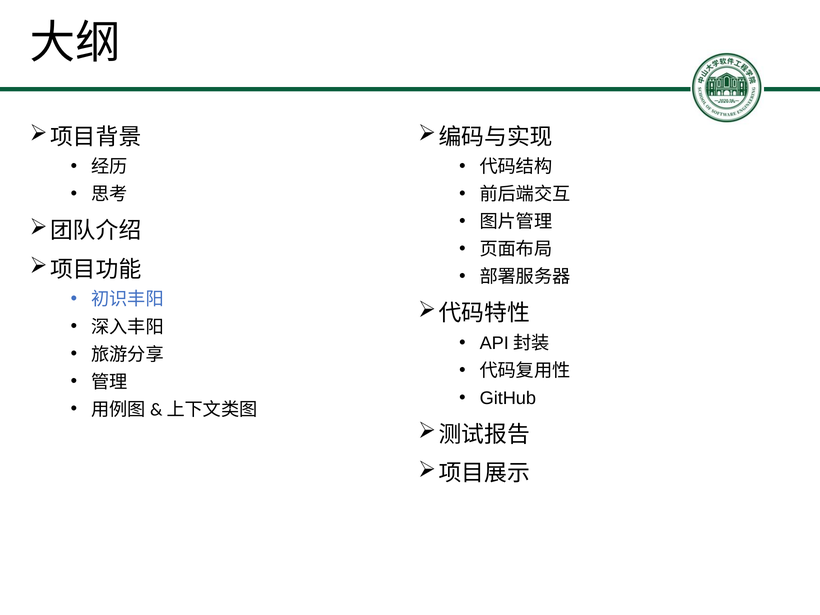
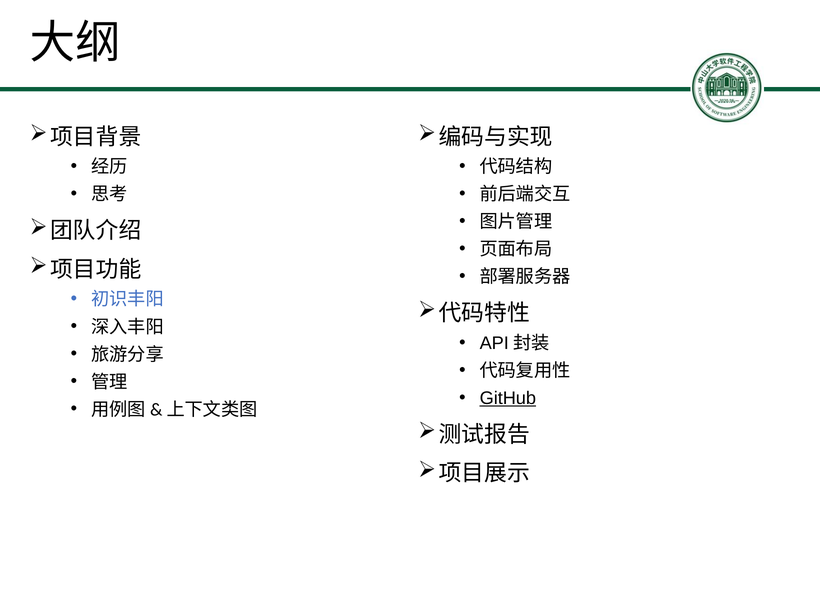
GitHub underline: none -> present
